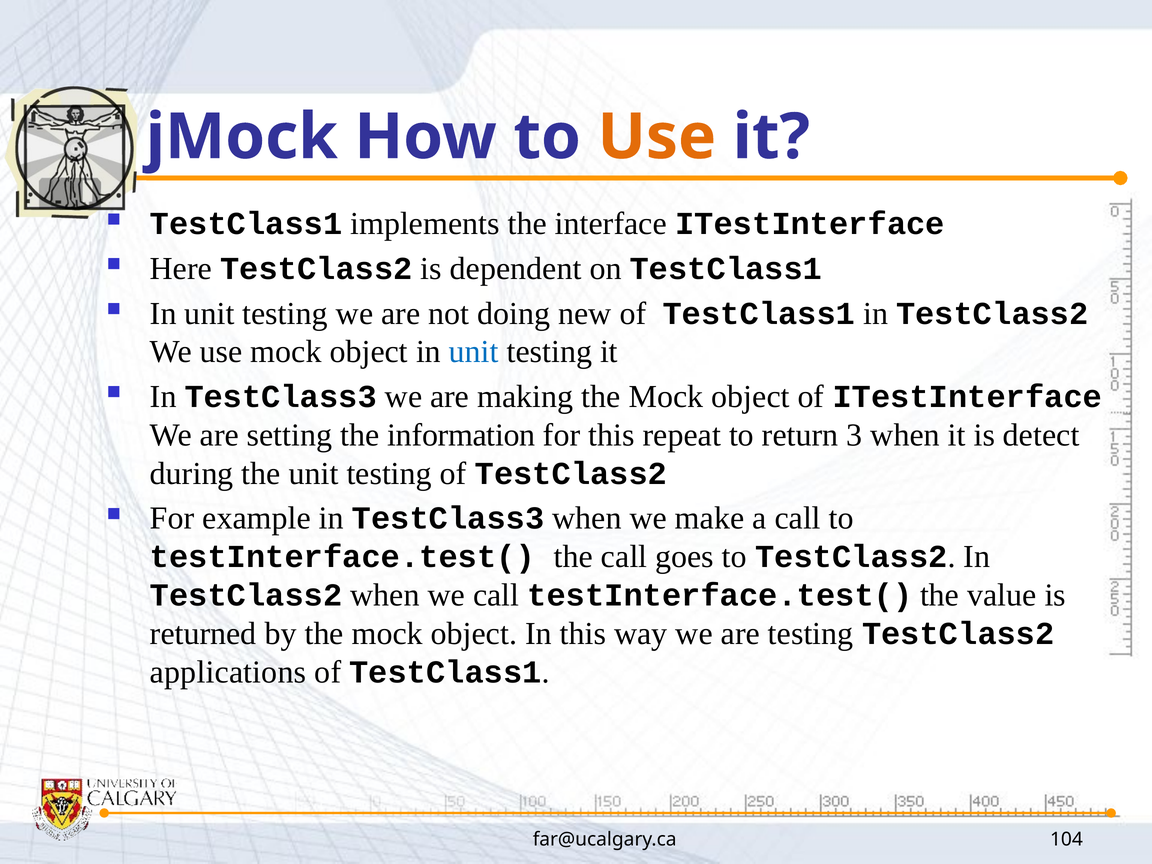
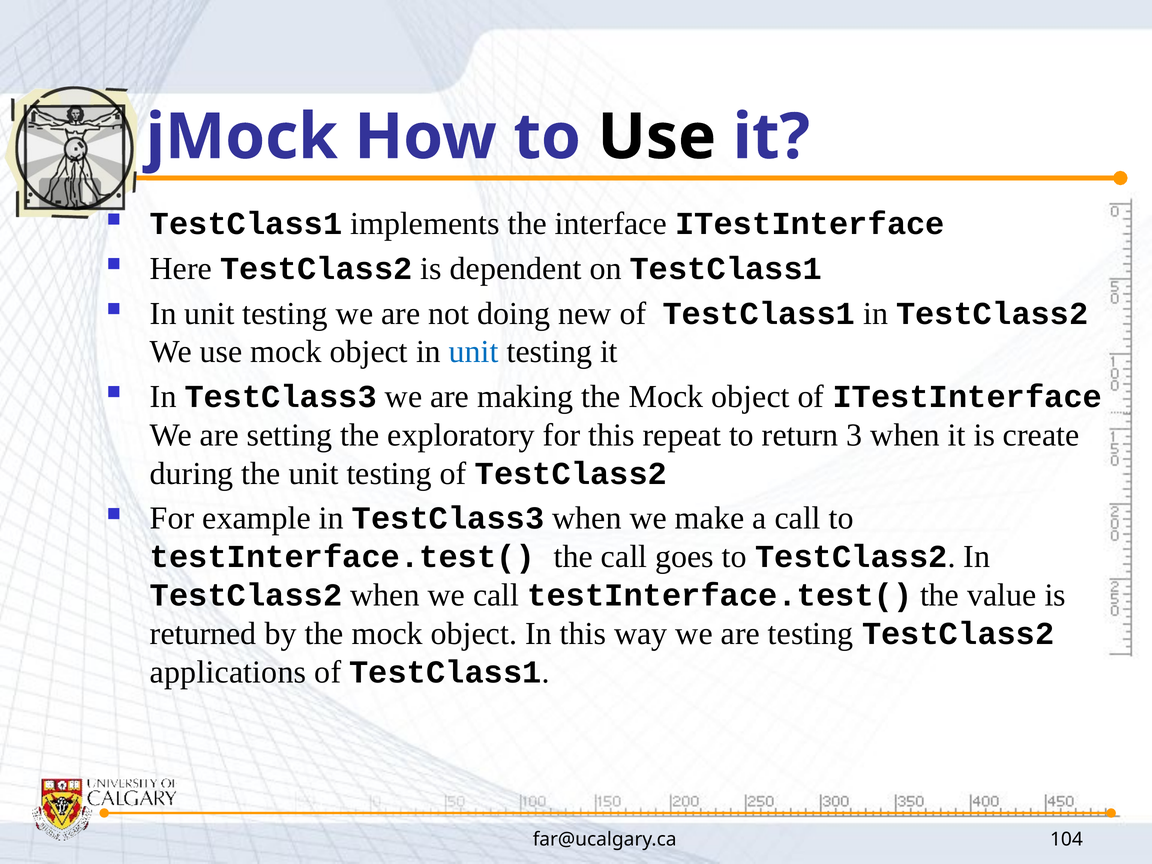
Use at (657, 137) colour: orange -> black
information: information -> exploratory
detect: detect -> create
